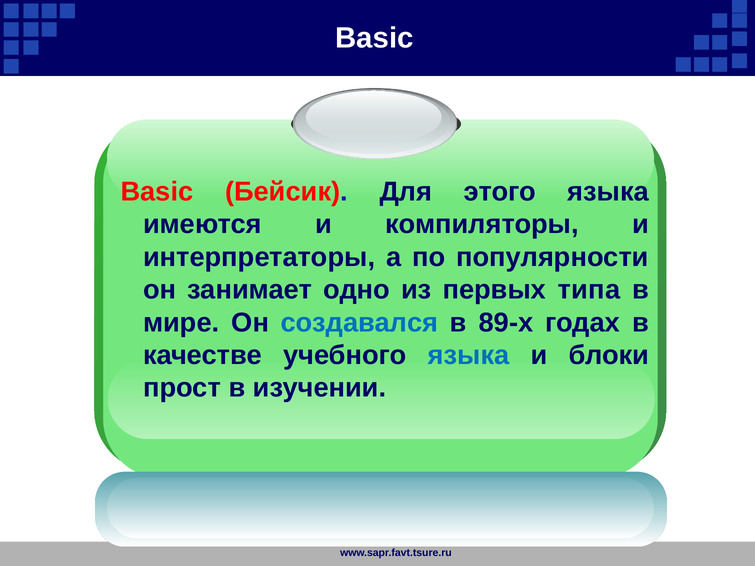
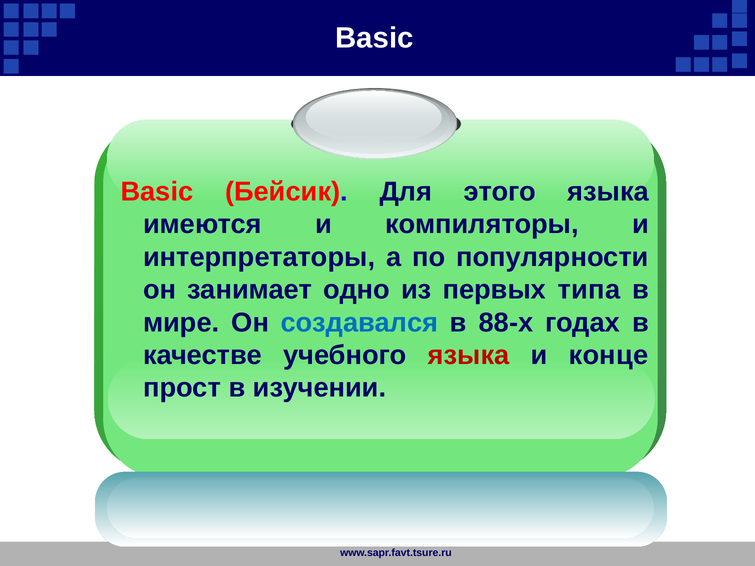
89-х: 89-х -> 88-х
языка at (469, 355) colour: blue -> red
блоки: блоки -> конце
